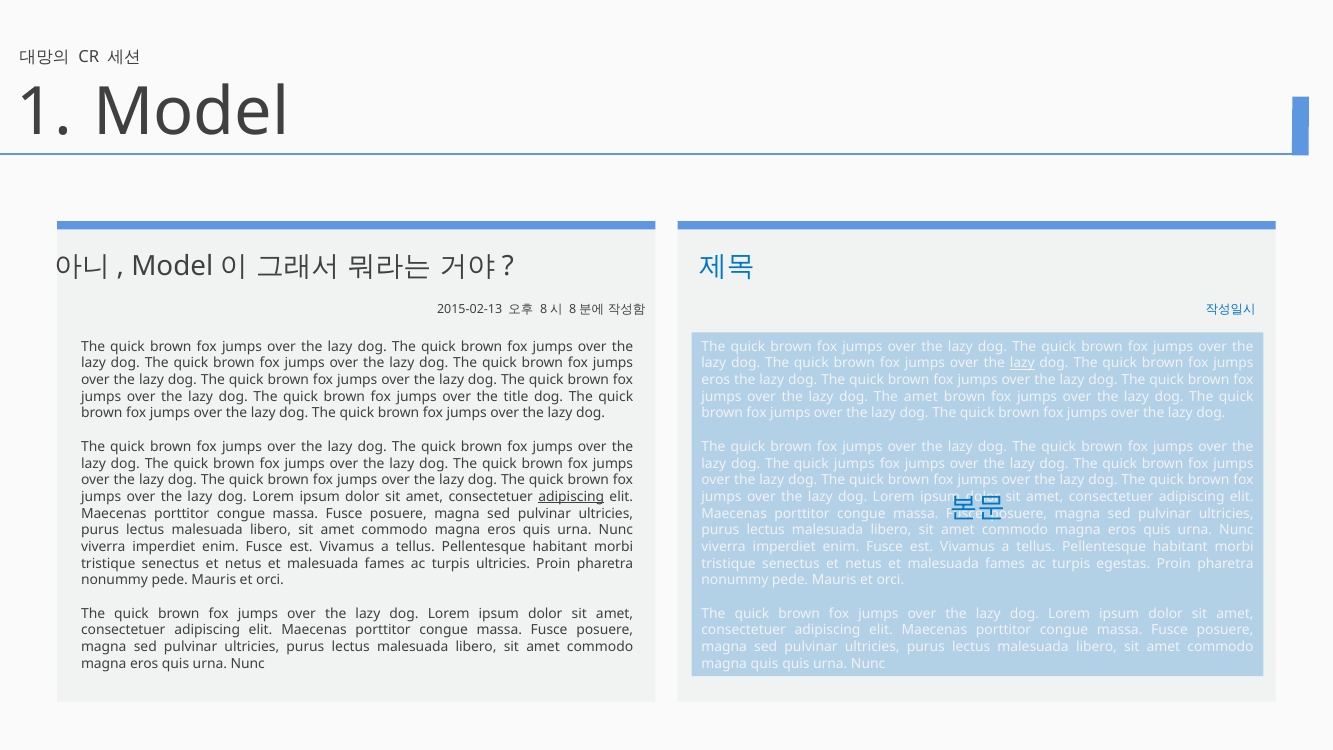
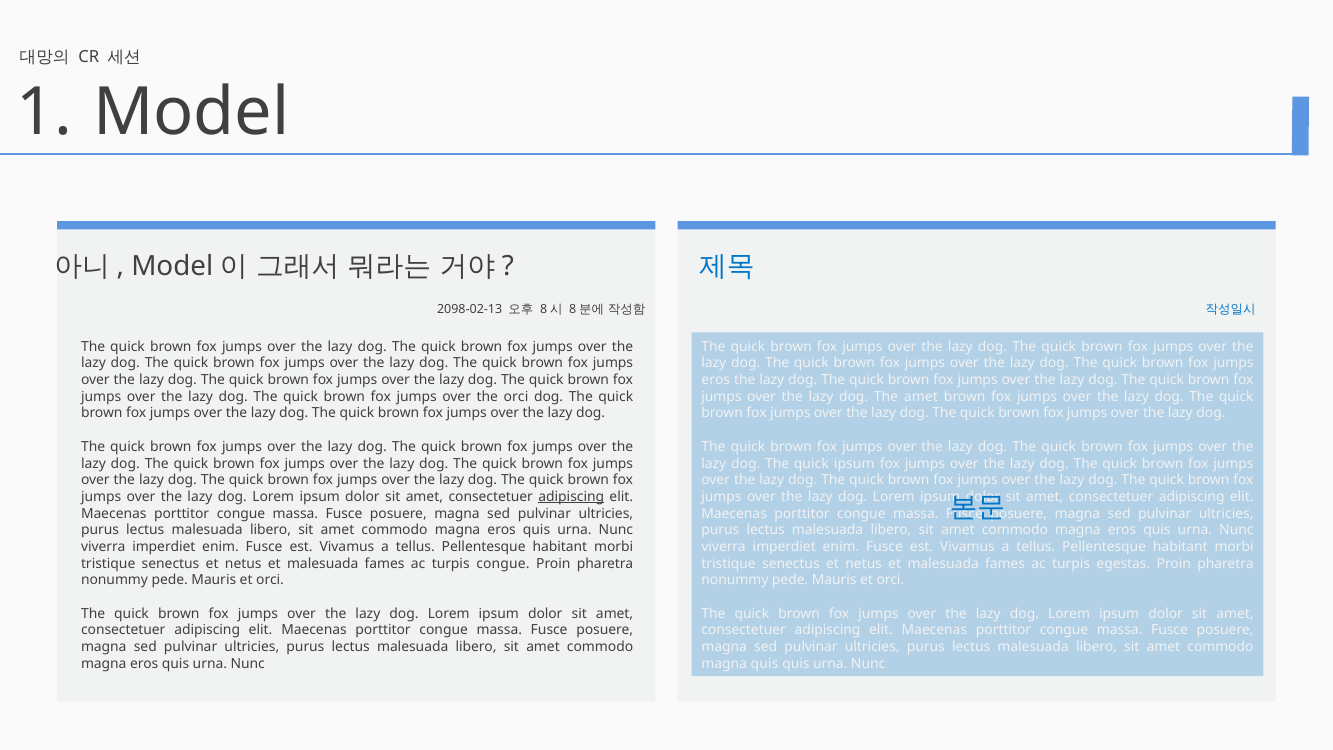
2015-02-13: 2015-02-13 -> 2098-02-13
lazy at (1022, 363) underline: present -> none
the title: title -> orci
quick jumps: jumps -> ipsum
turpis ultricies: ultricies -> congue
